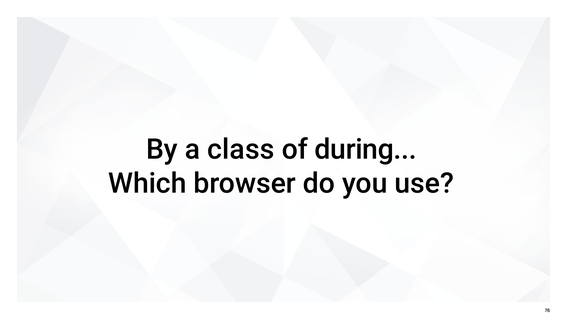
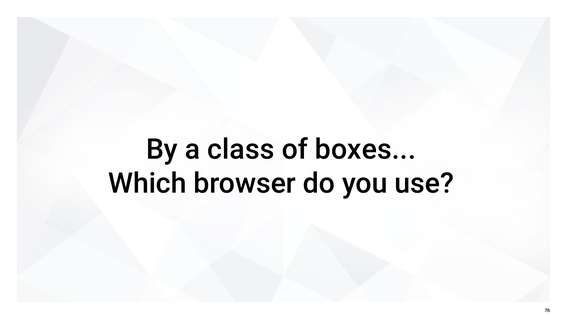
during: during -> boxes
